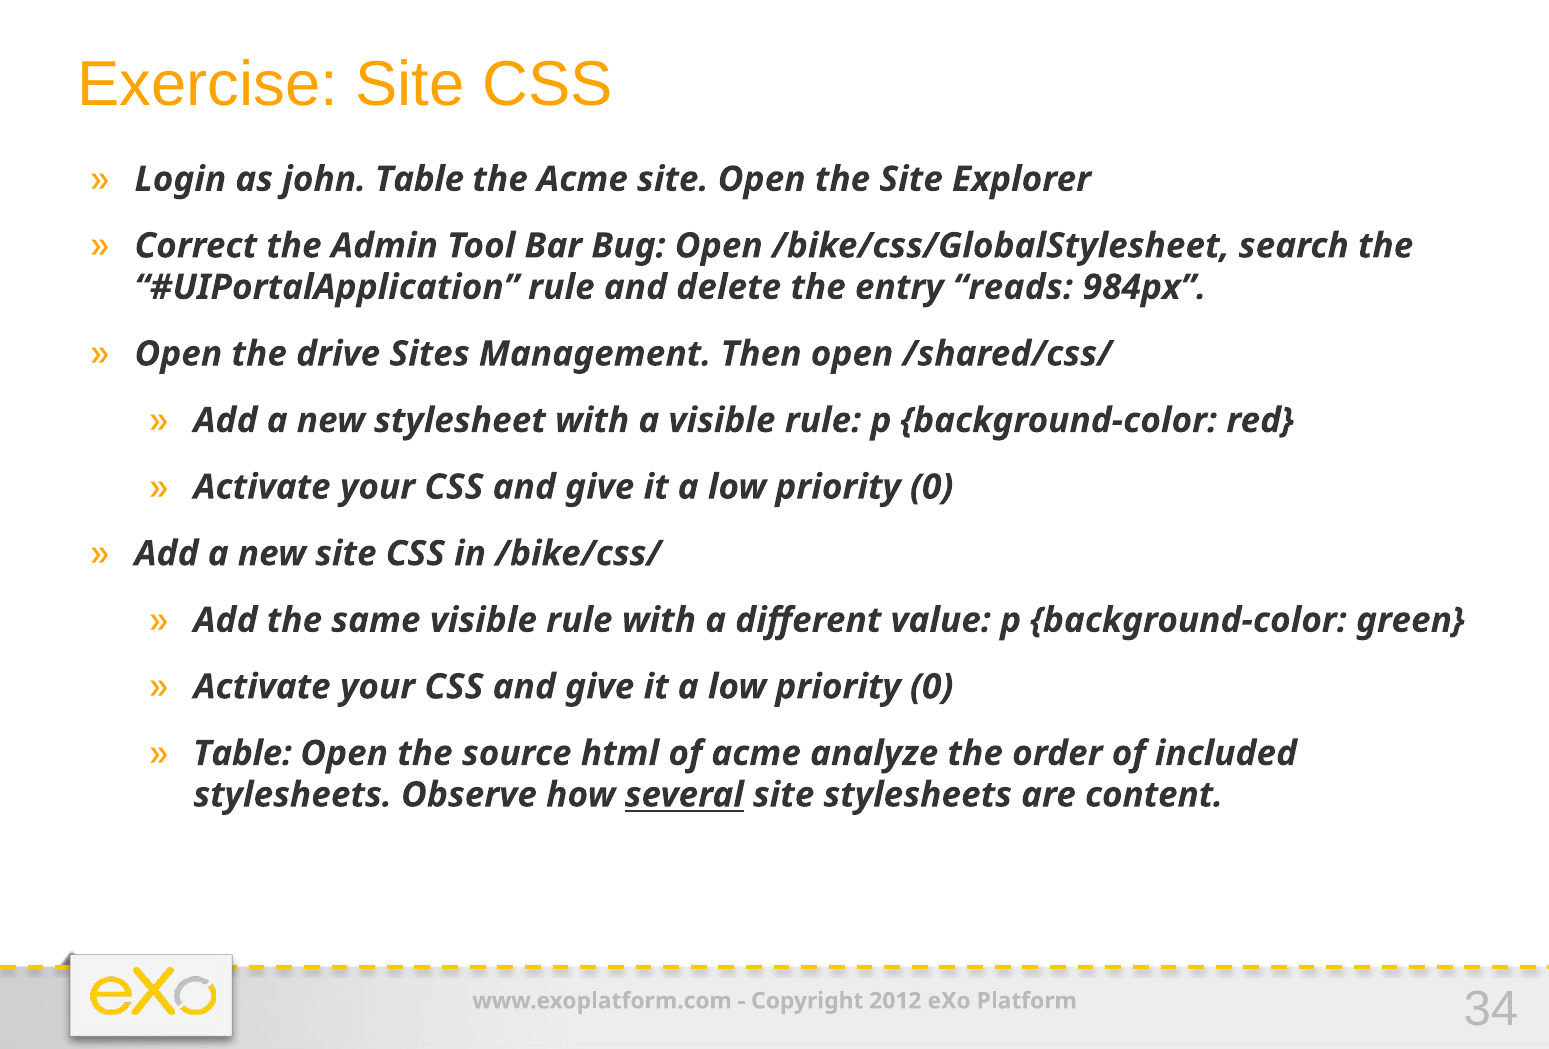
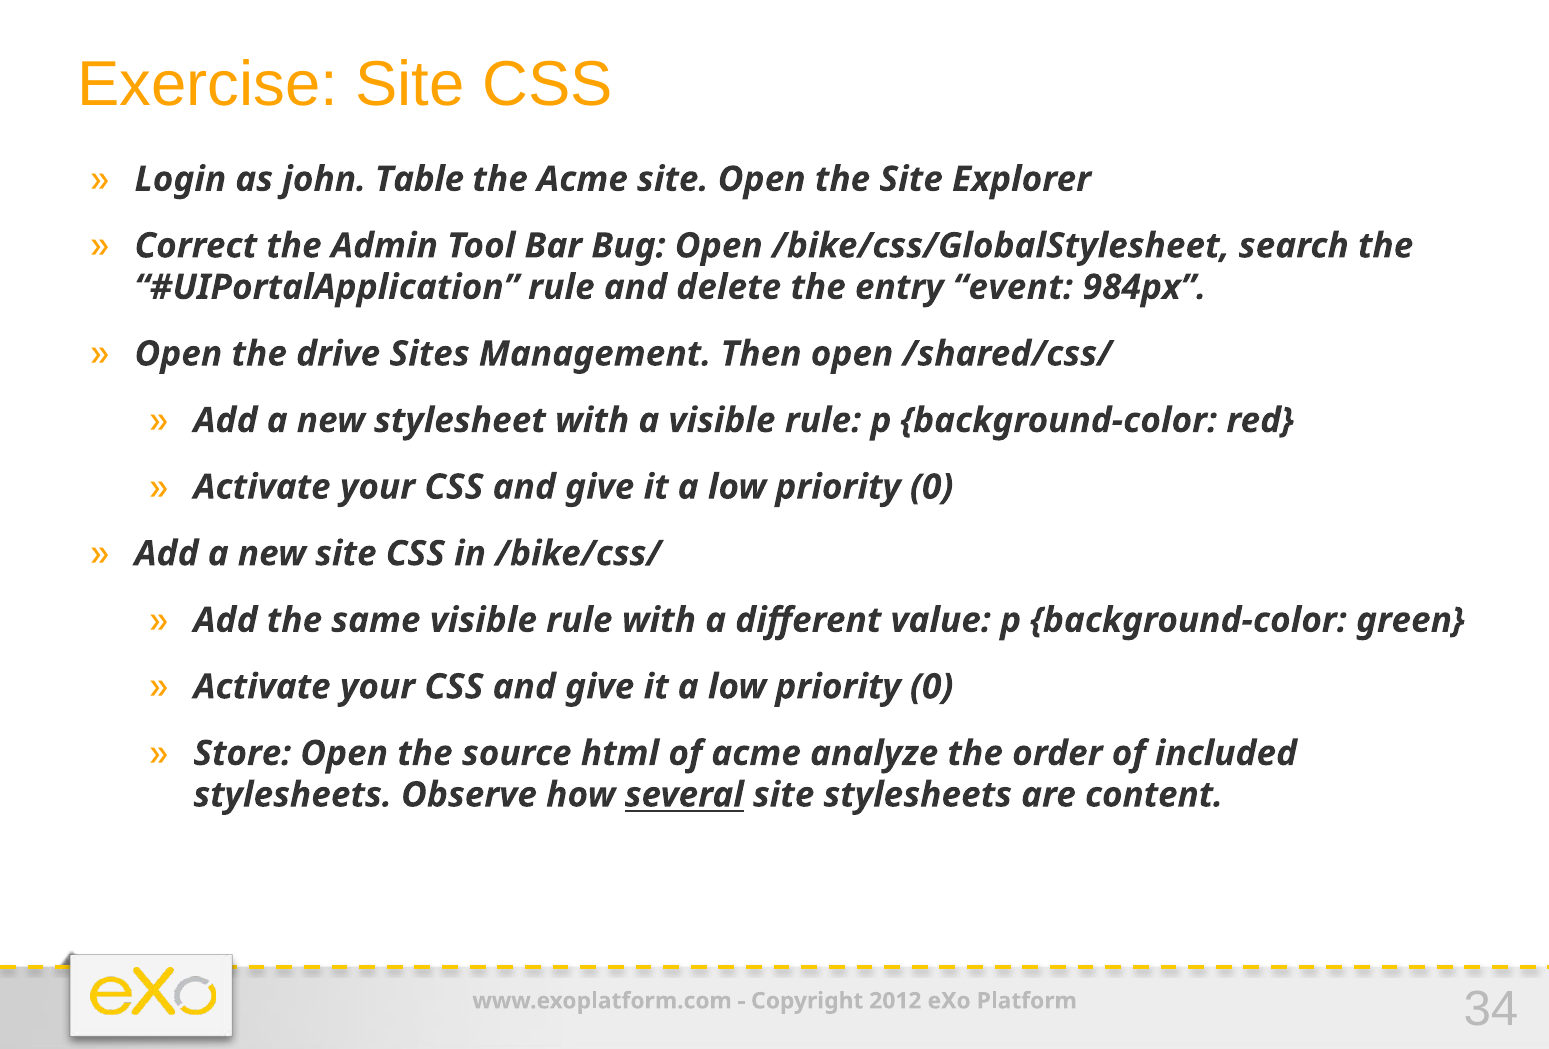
reads: reads -> event
Table at (242, 754): Table -> Store
